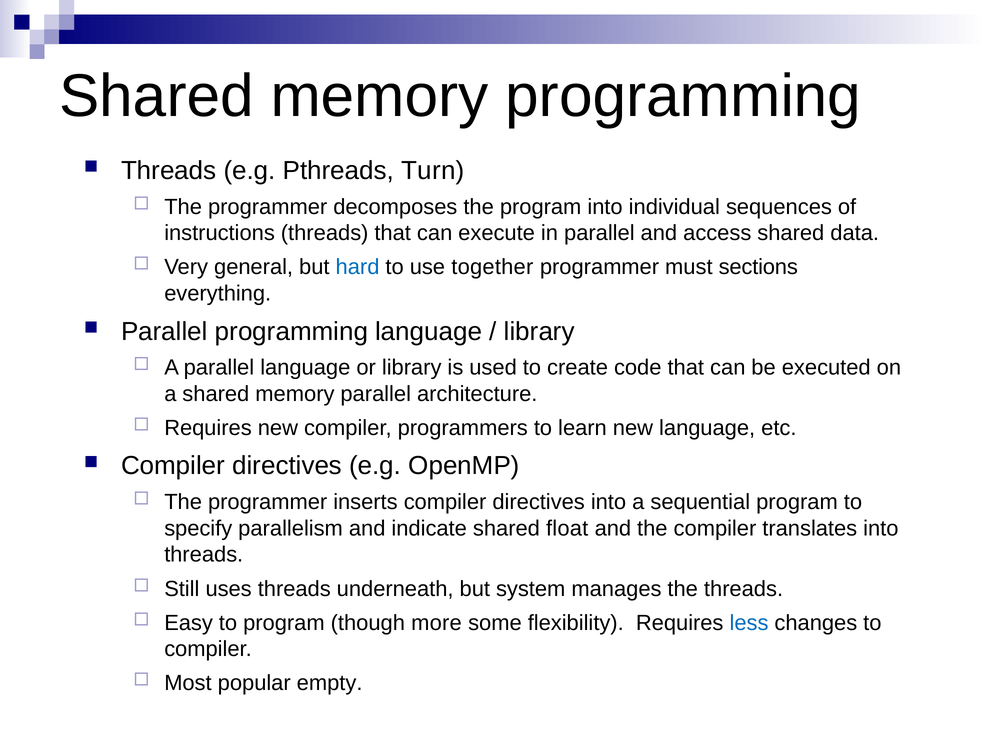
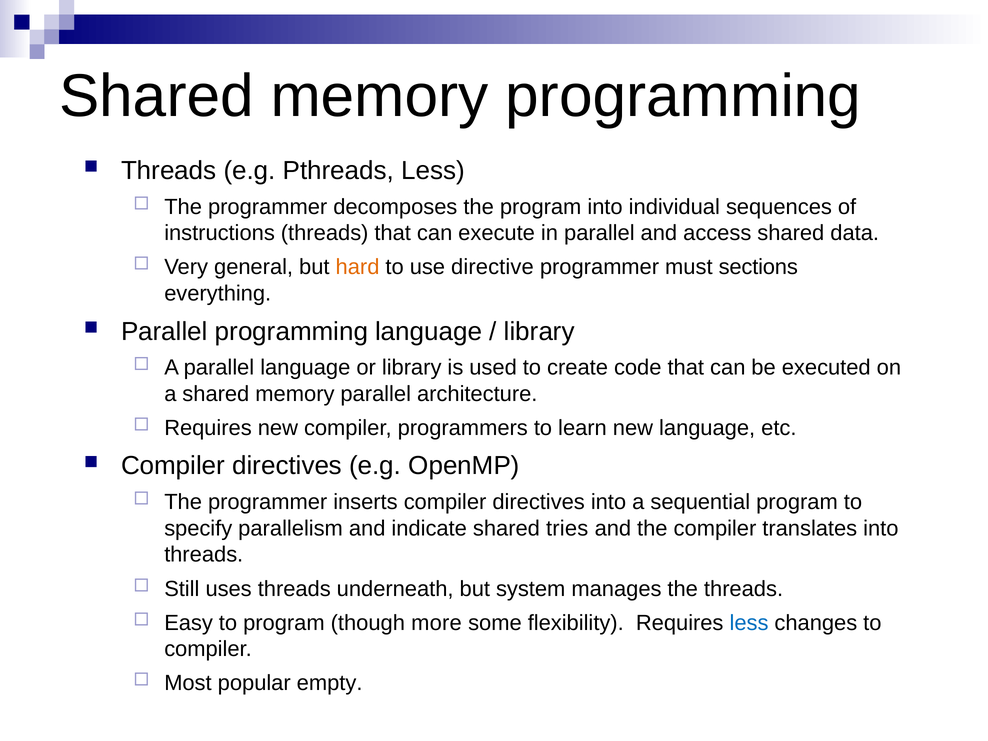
Pthreads Turn: Turn -> Less
hard colour: blue -> orange
together: together -> directive
float: float -> tries
